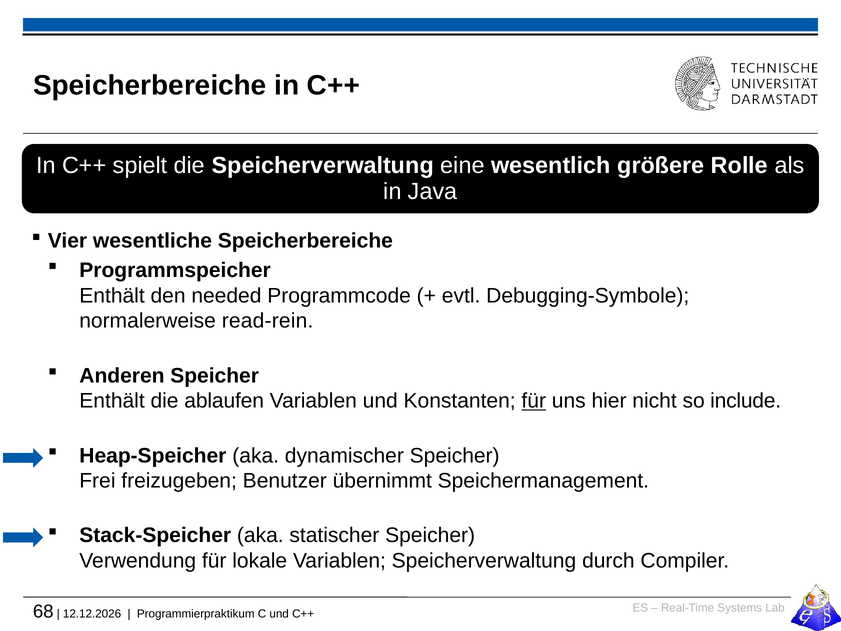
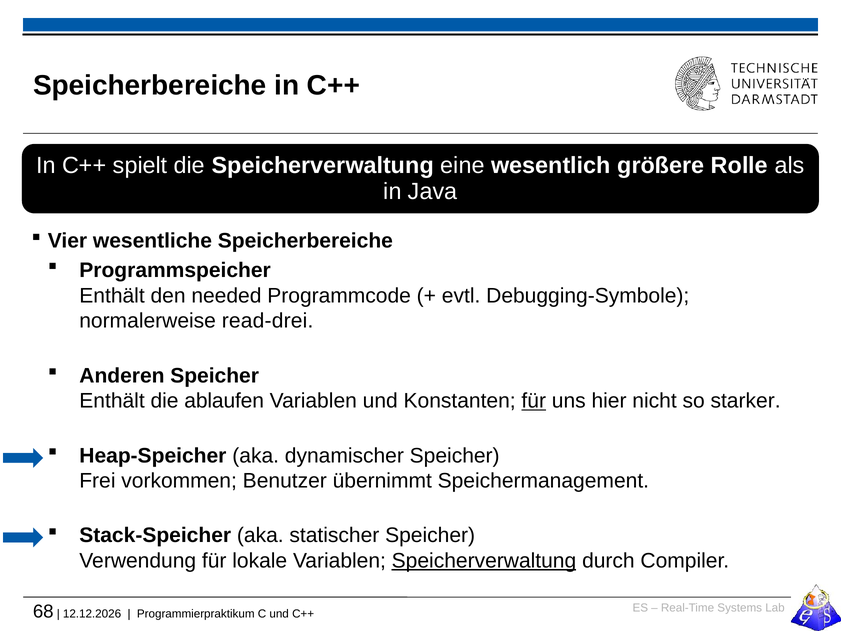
read-rein: read-rein -> read-drei
include: include -> starker
freizugeben: freizugeben -> vorkommen
Speicherverwaltung at (484, 561) underline: none -> present
